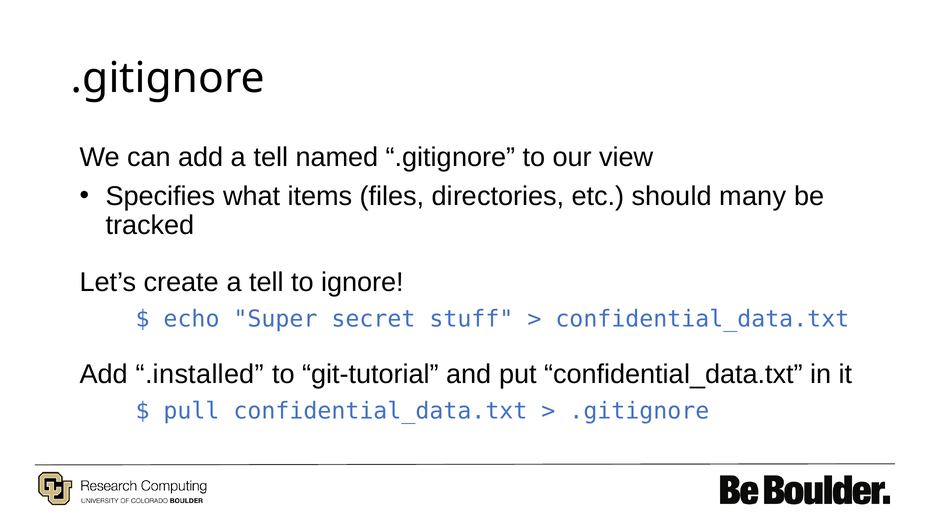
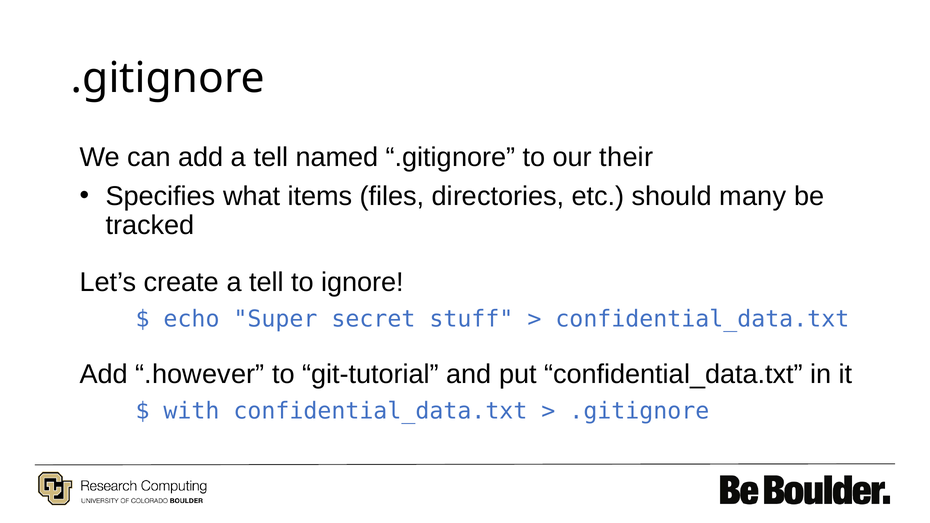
view: view -> their
.installed: .installed -> .however
pull: pull -> with
